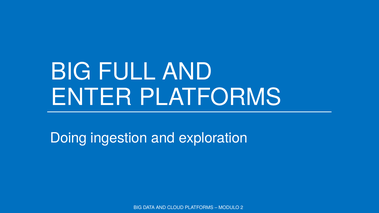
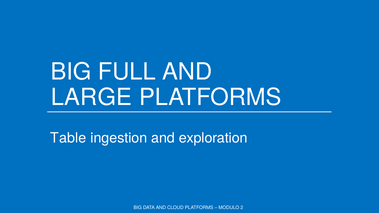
ENTER: ENTER -> LARGE
Doing: Doing -> Table
